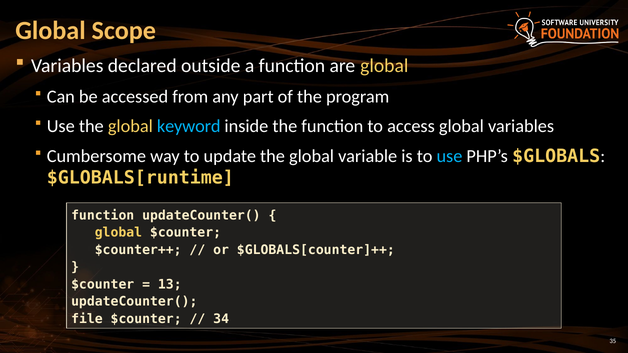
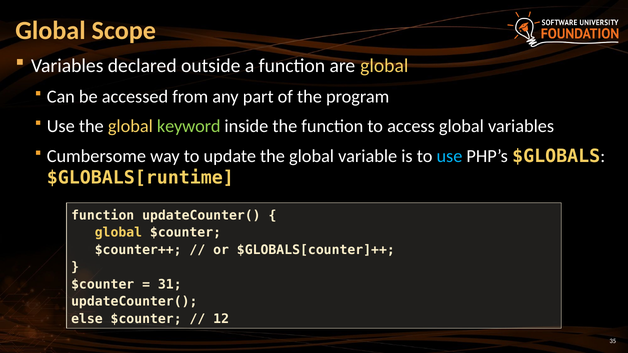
keyword colour: light blue -> light green
13: 13 -> 31
file: file -> else
34: 34 -> 12
